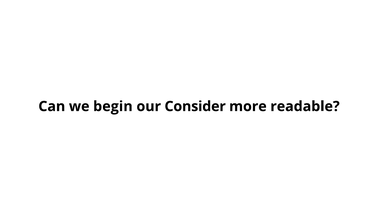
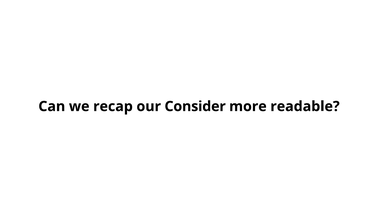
begin: begin -> recap
